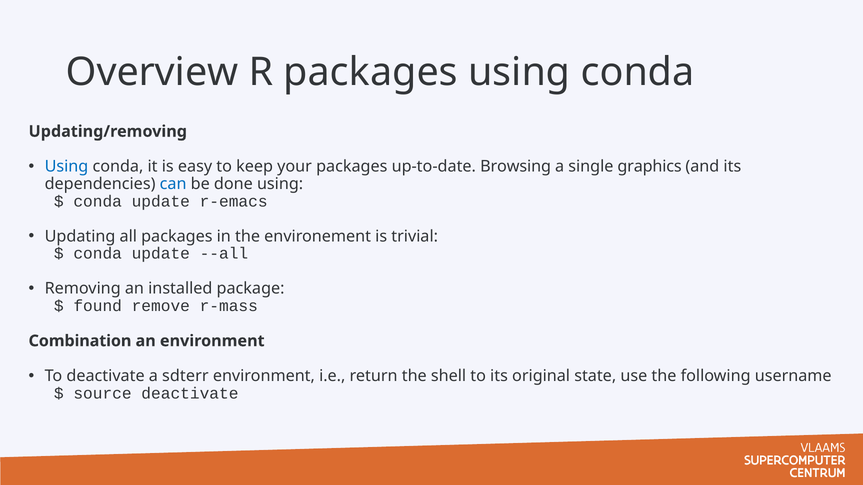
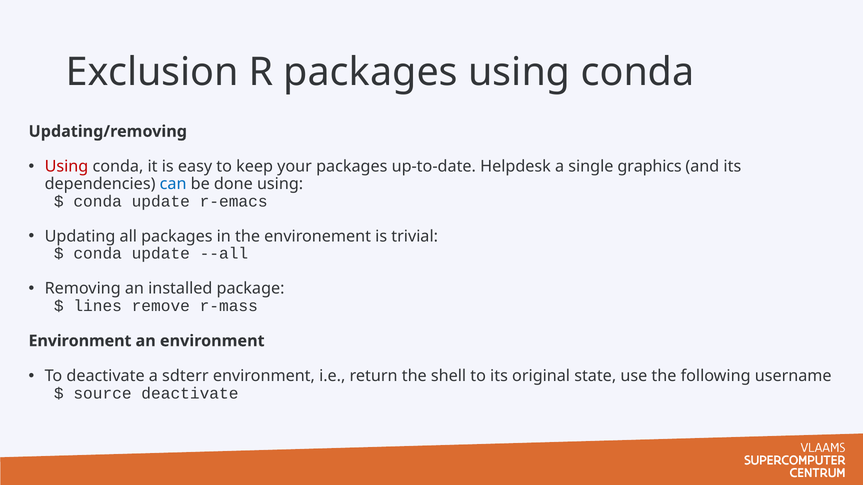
Overview: Overview -> Exclusion
Using at (66, 166) colour: blue -> red
Browsing: Browsing -> Helpdesk
found: found -> lines
Combination at (80, 341): Combination -> Environment
